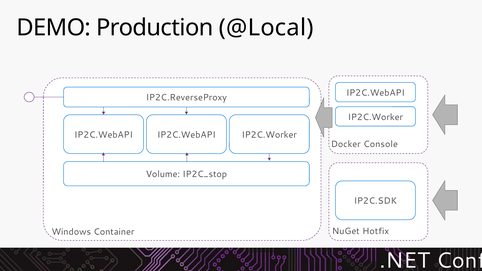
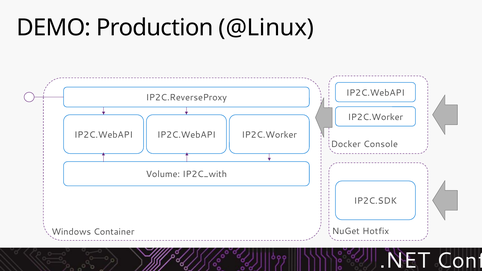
@Local: @Local -> @Linux
IP2C_stop: IP2C_stop -> IP2C_with
